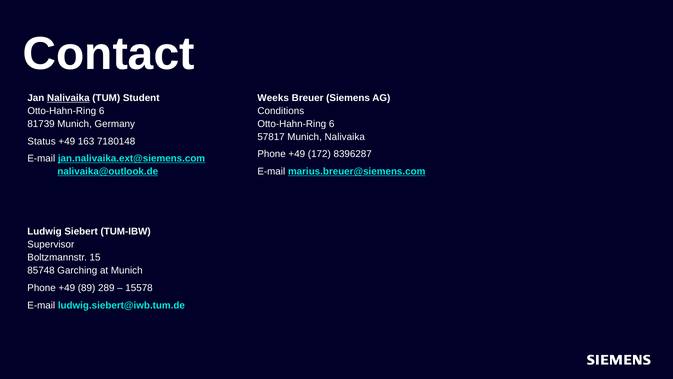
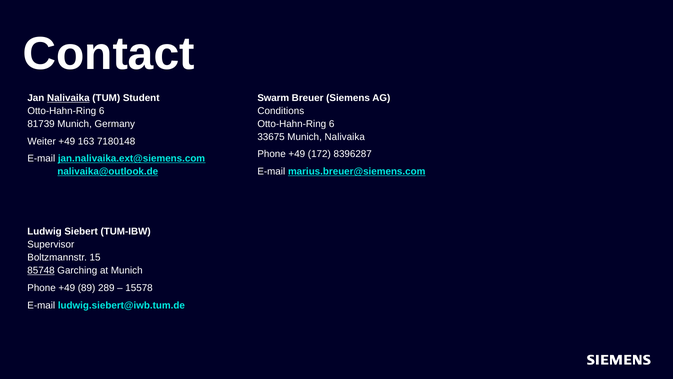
Weeks: Weeks -> Swarm
57817: 57817 -> 33675
Status: Status -> Weiter
85748 underline: none -> present
